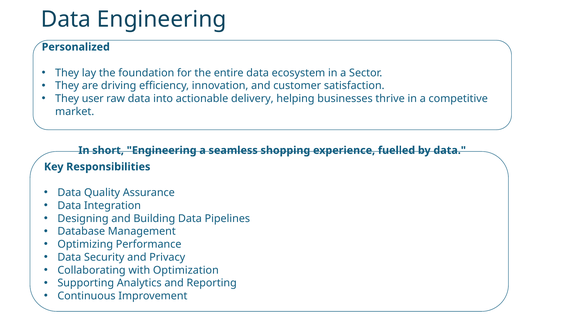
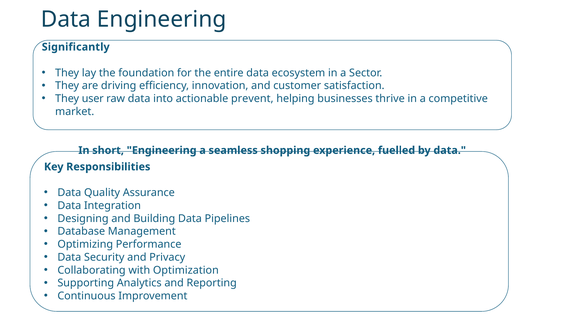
Personalized: Personalized -> Significantly
delivery: delivery -> prevent
